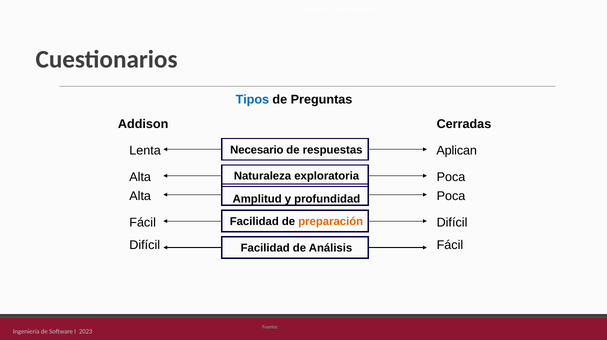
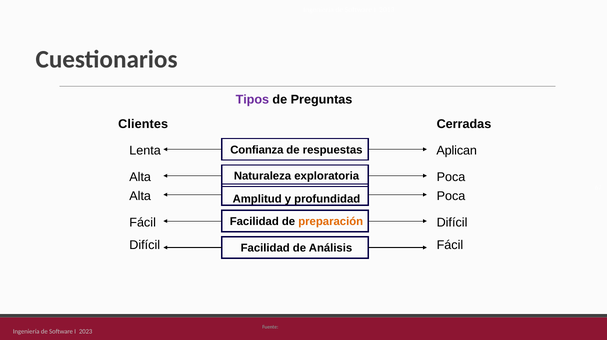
Tipos colour: blue -> purple
Addison: Addison -> Clientes
Necesario: Necesario -> Confianza
